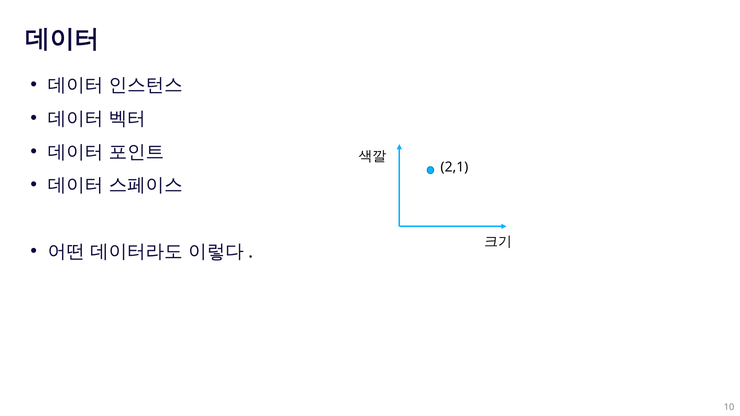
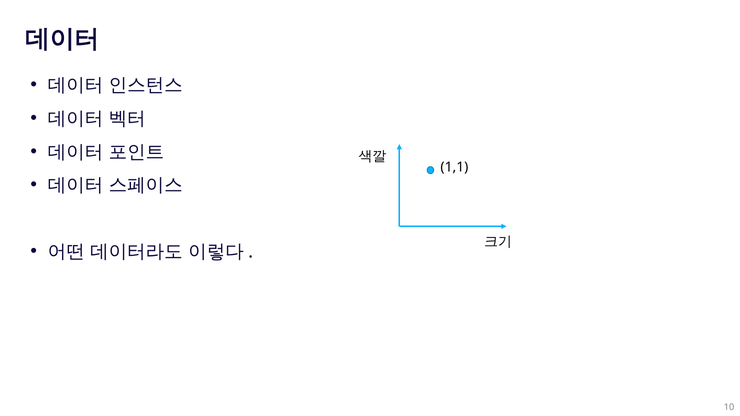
2,1: 2,1 -> 1,1
